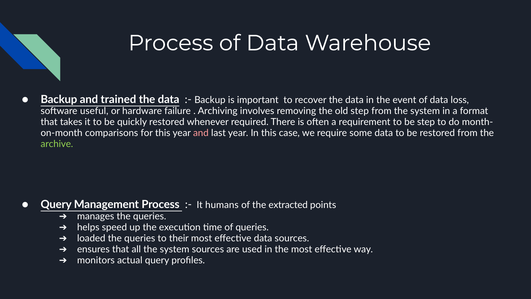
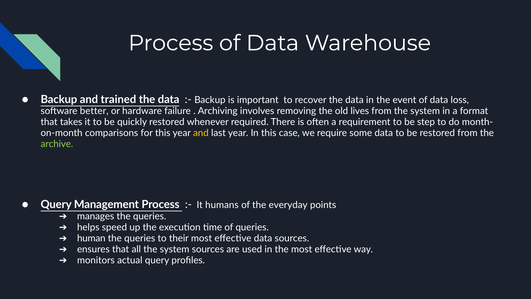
useful: useful -> better
old step: step -> lives
and at (201, 133) colour: pink -> yellow
extracted: extracted -> everyday
loaded: loaded -> human
